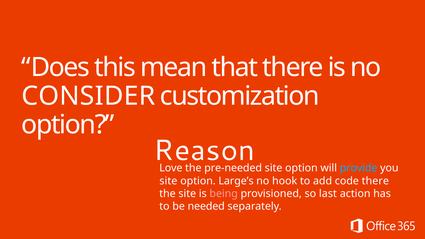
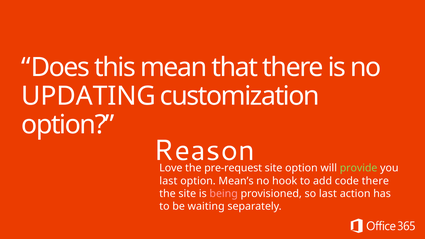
CONSIDER: CONSIDER -> UPDATING
pre-needed: pre-needed -> pre-request
provide colour: light blue -> light green
site at (168, 181): site -> last
Large’s: Large’s -> Mean’s
needed: needed -> waiting
